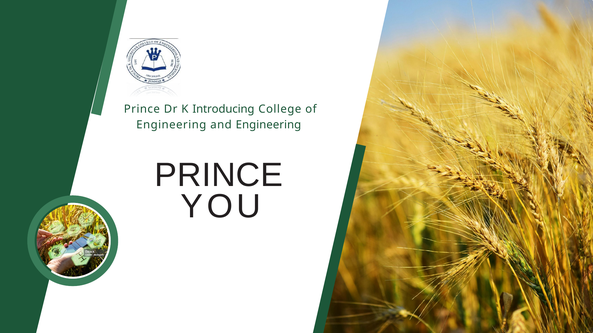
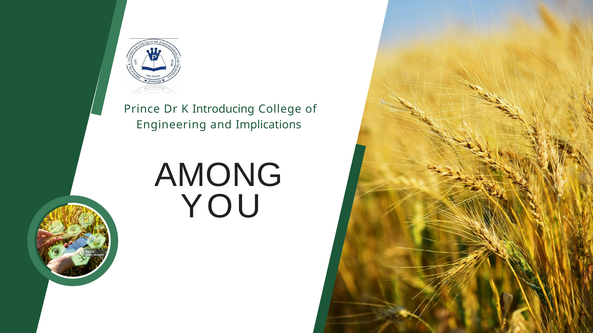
and Engineering: Engineering -> Implications
PRINCE at (219, 176): PRINCE -> AMONG
